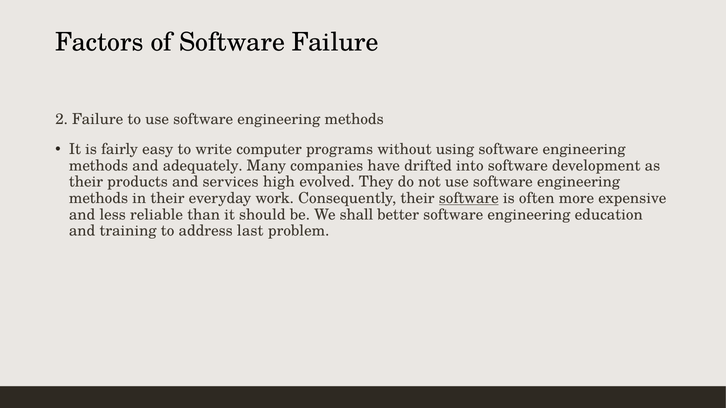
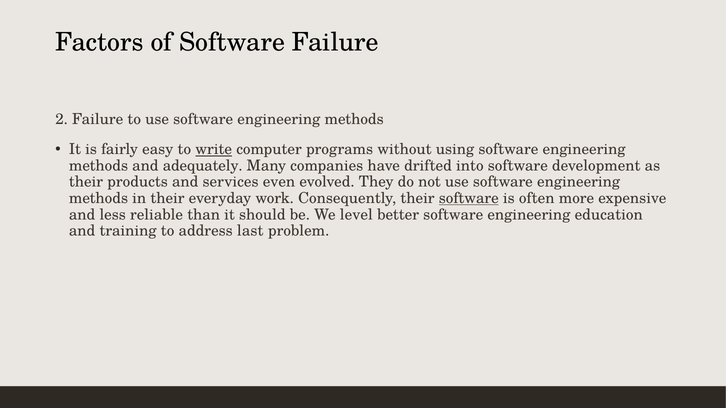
write underline: none -> present
high: high -> even
shall: shall -> level
